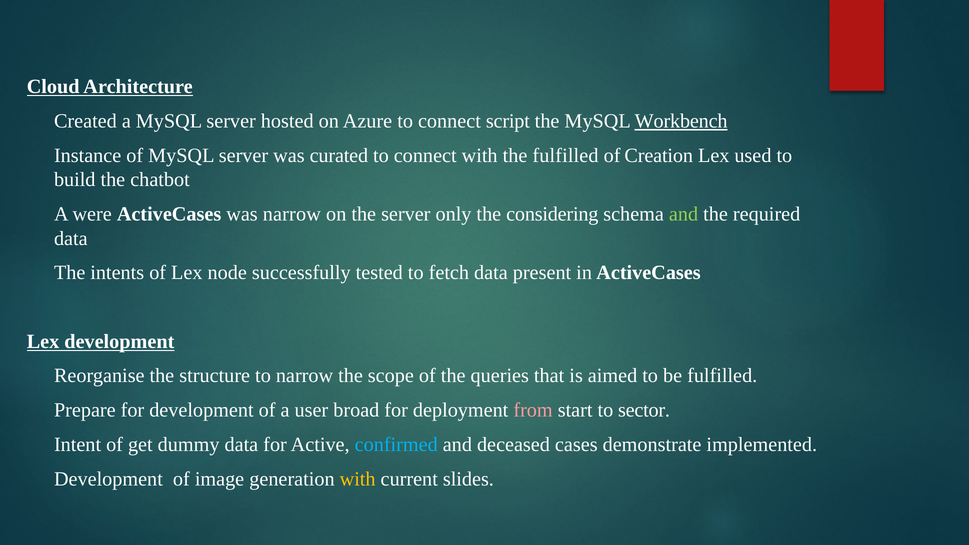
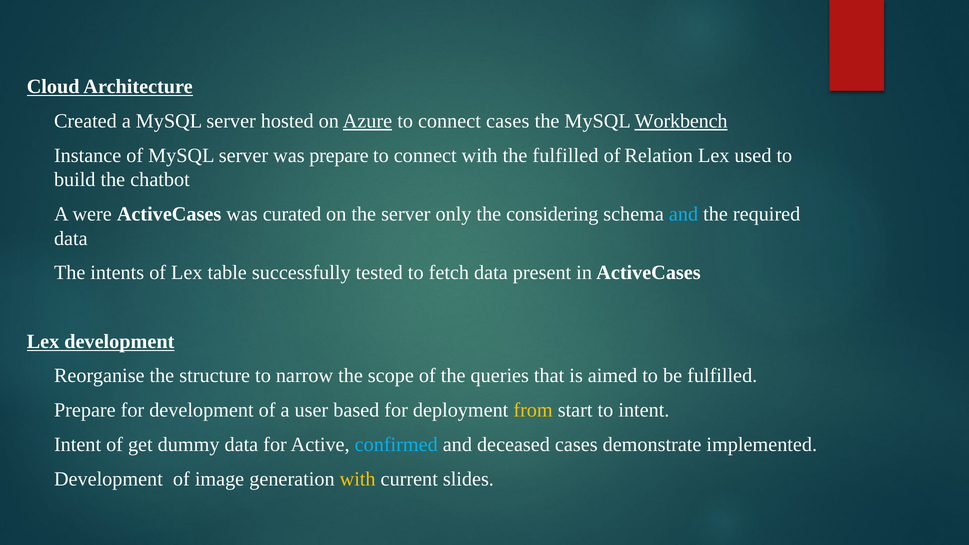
Azure underline: none -> present
connect script: script -> cases
curated: curated -> prepare
Creation: Creation -> Relation
was narrow: narrow -> curated
and at (684, 214) colour: light green -> light blue
node: node -> table
broad: broad -> based
from colour: pink -> yellow
sector: sector -> intent
